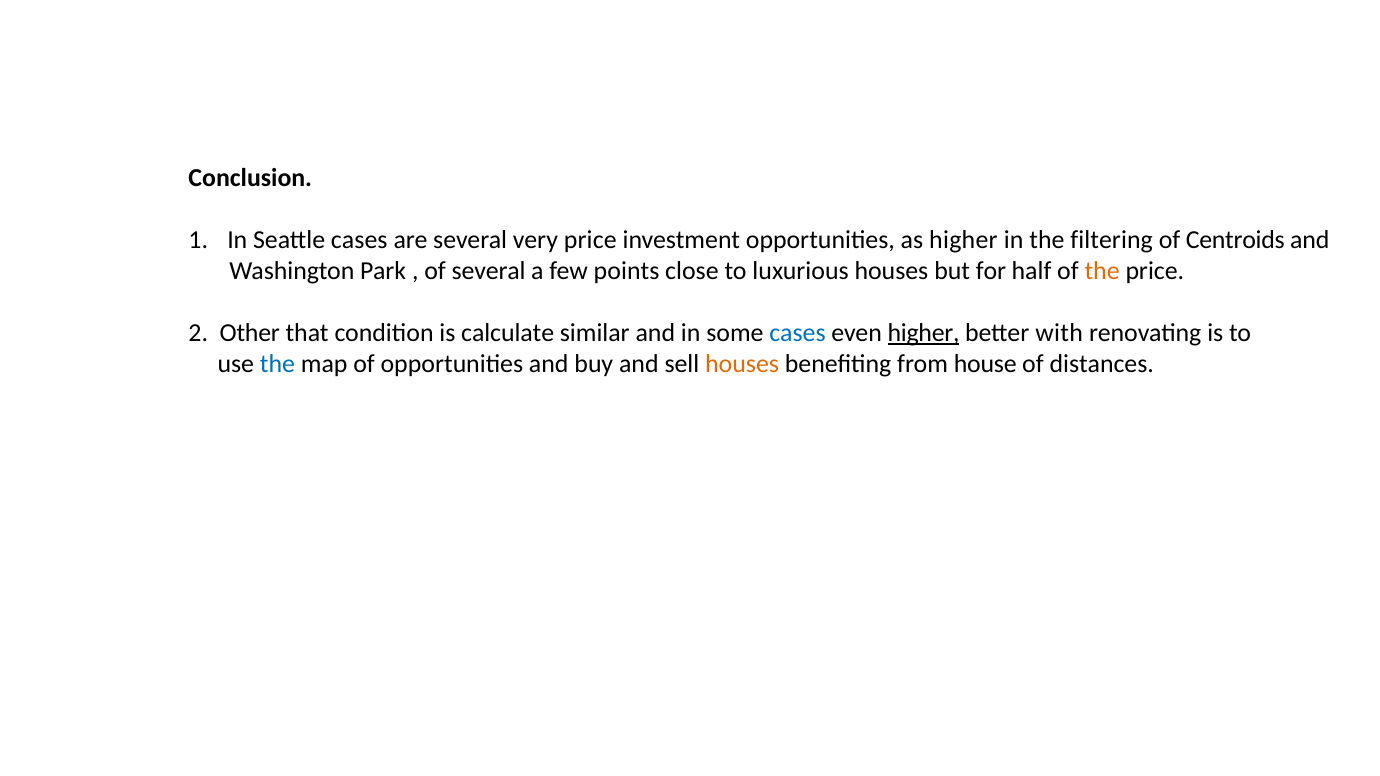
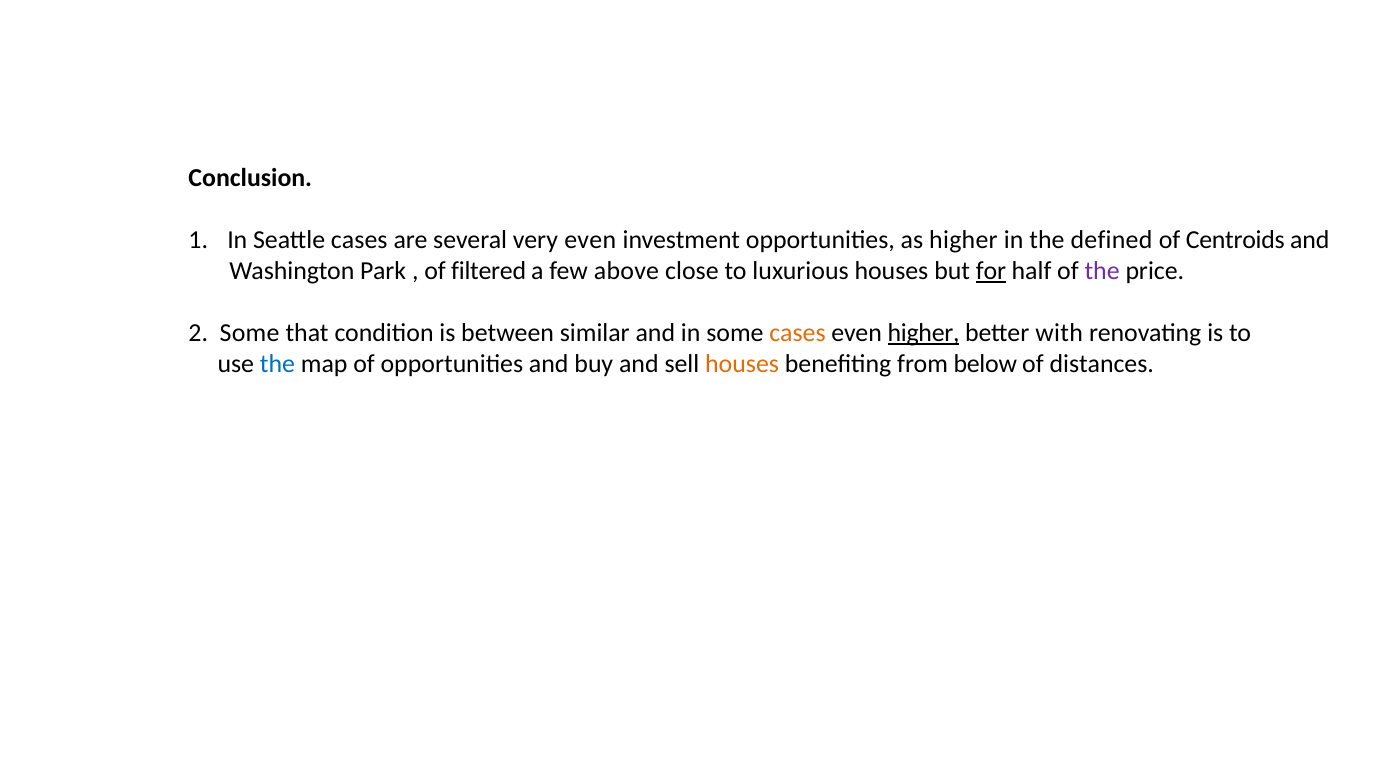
very price: price -> even
filtering: filtering -> defined
of several: several -> filtered
points: points -> above
for underline: none -> present
the at (1102, 271) colour: orange -> purple
2 Other: Other -> Some
calculate: calculate -> between
cases at (797, 333) colour: blue -> orange
house: house -> below
